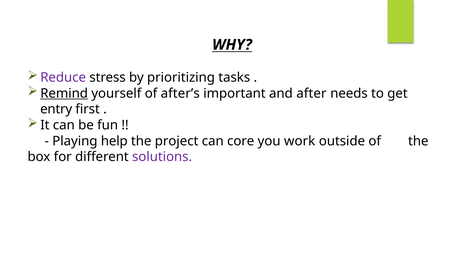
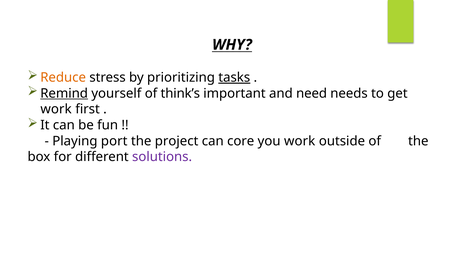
Reduce colour: purple -> orange
tasks underline: none -> present
after’s: after’s -> think’s
after: after -> need
entry at (56, 109): entry -> work
help: help -> port
